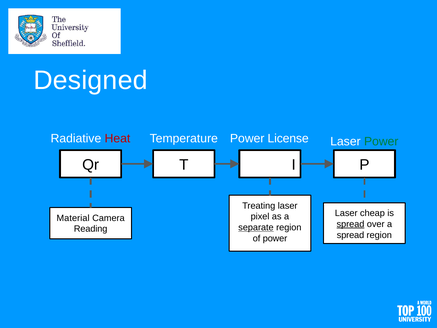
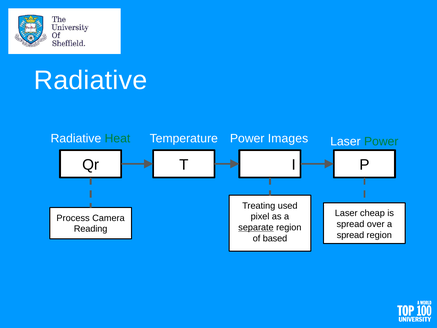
Designed at (91, 80): Designed -> Radiative
Heat colour: red -> green
License: License -> Images
Treating laser: laser -> used
Material: Material -> Process
spread at (350, 224) underline: present -> none
of power: power -> based
